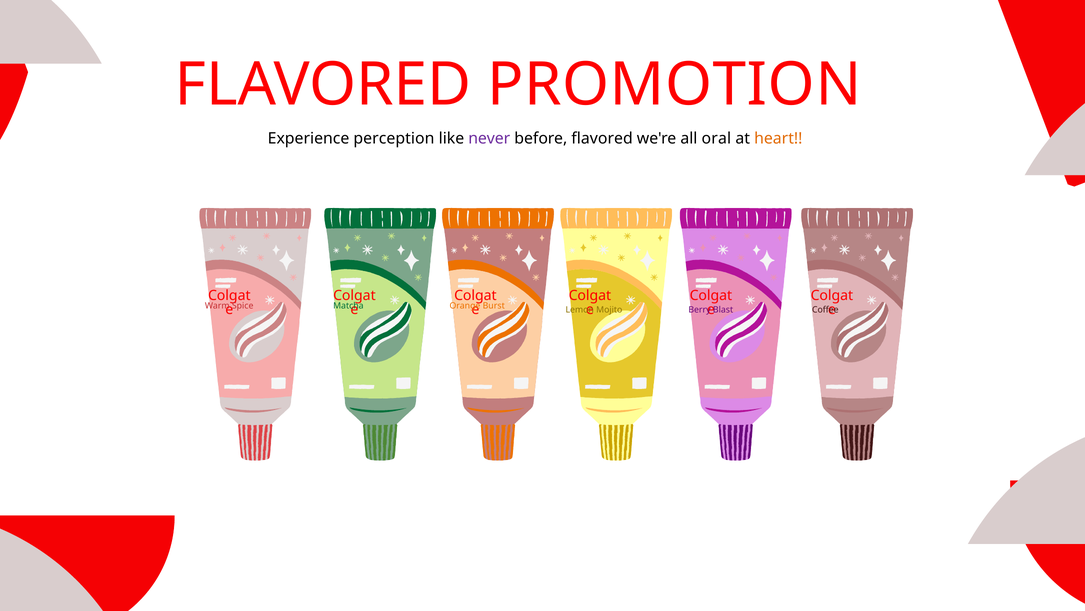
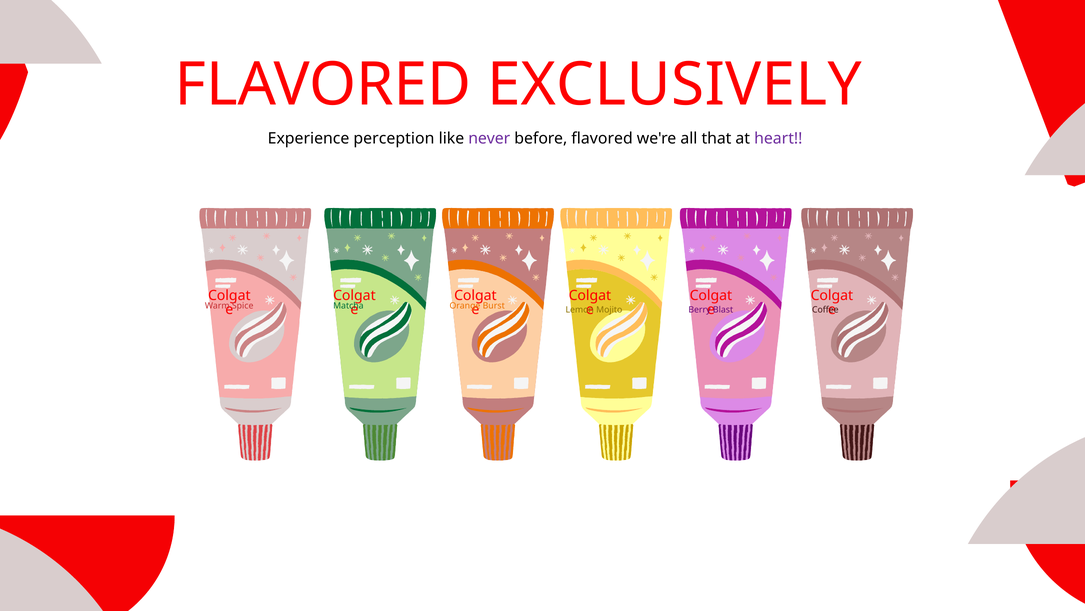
PROMOTION: PROMOTION -> EXCLUSIVELY
oral: oral -> that
heart colour: orange -> purple
